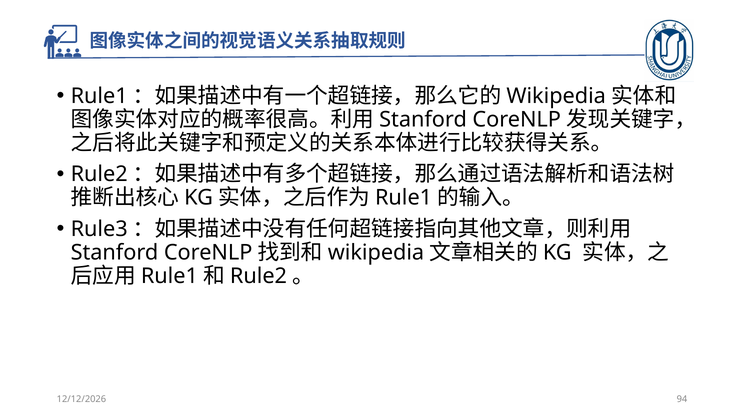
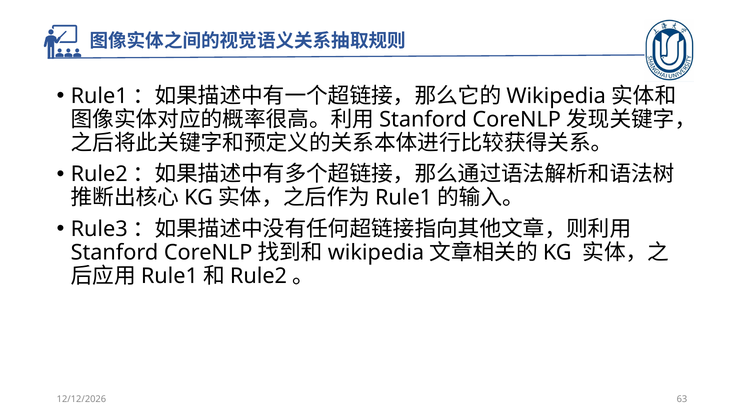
94: 94 -> 63
